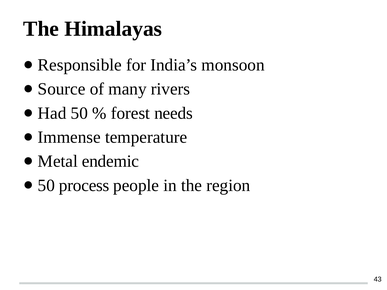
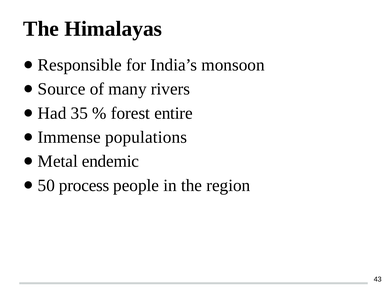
50: 50 -> 35
needs: needs -> entire
temperature: temperature -> populations
